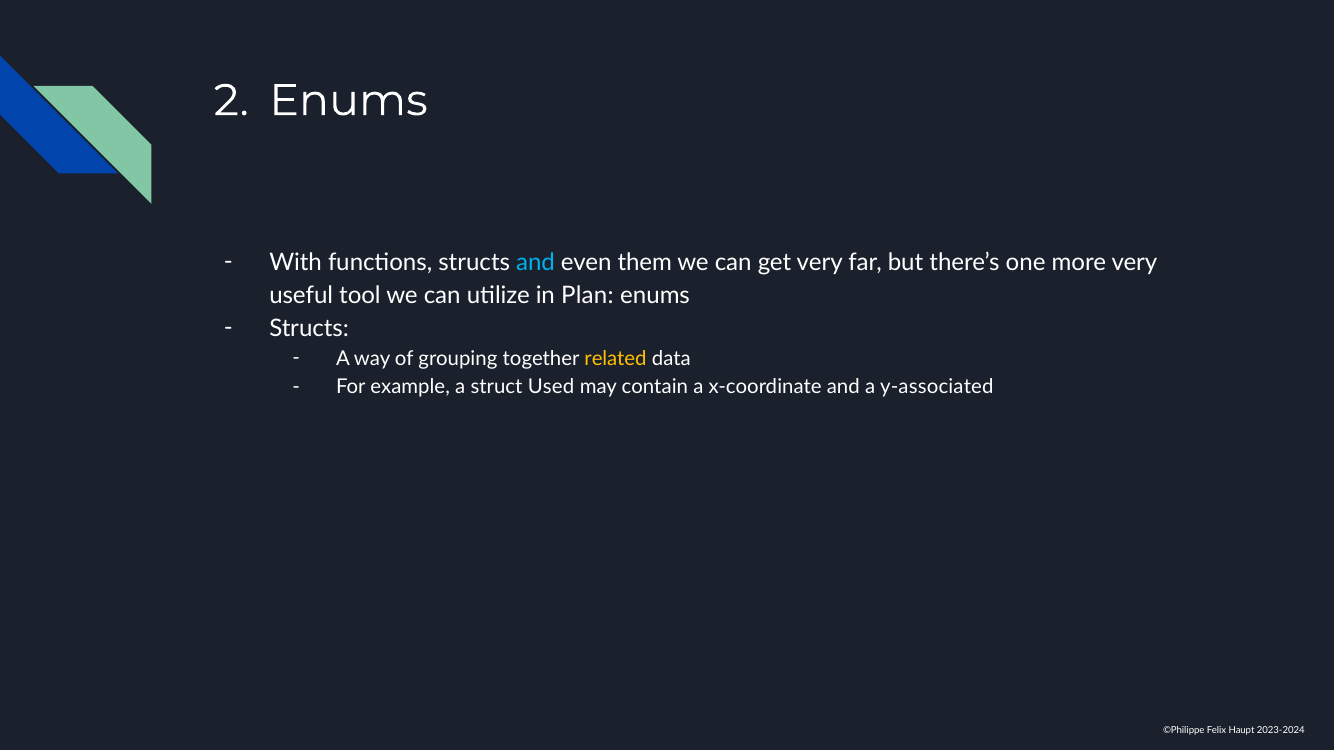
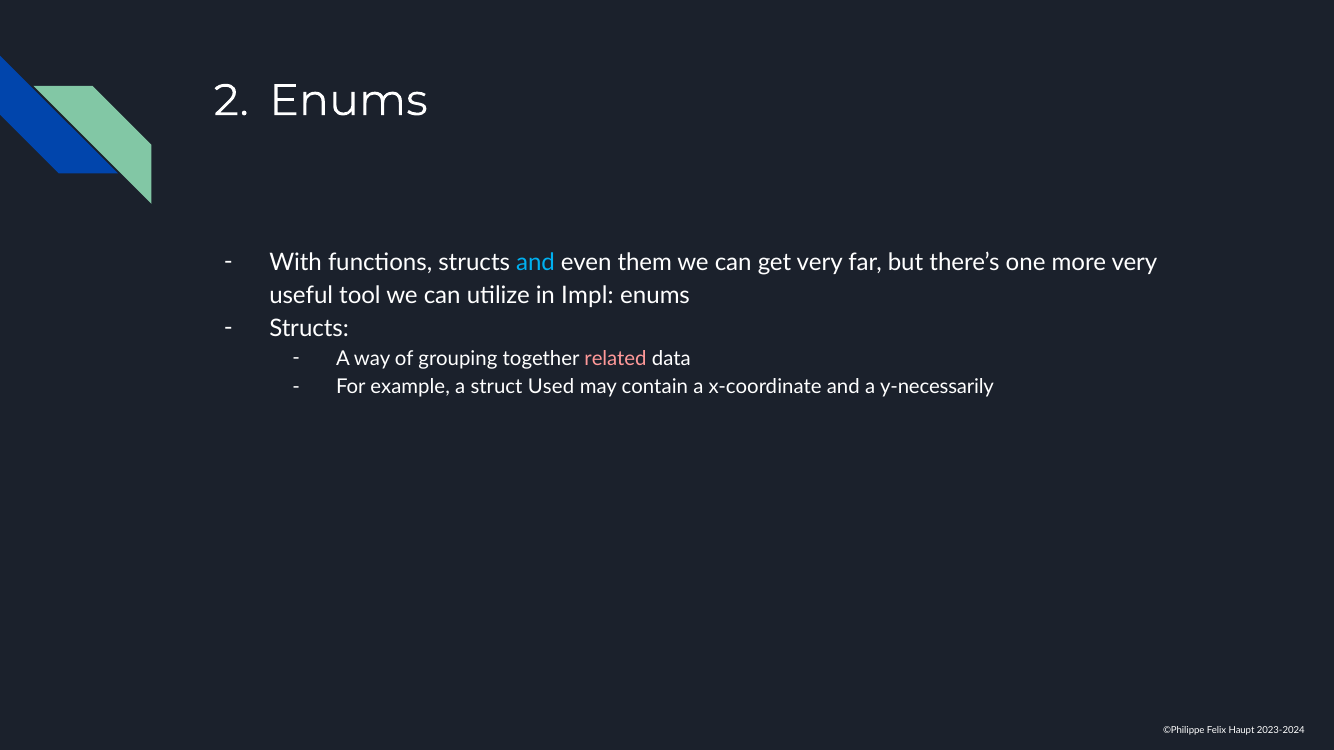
Plan: Plan -> Impl
related colour: yellow -> pink
y-associated: y-associated -> y-necessarily
